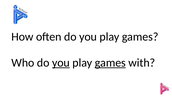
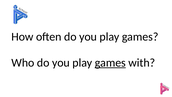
you at (61, 63) underline: present -> none
